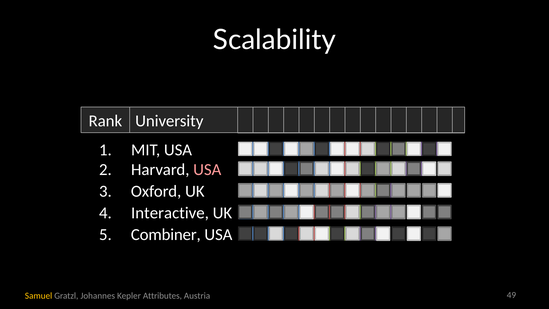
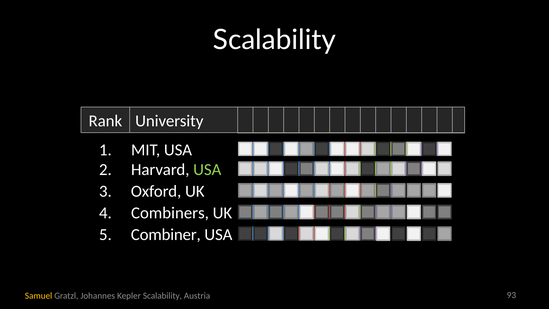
USA at (207, 170) colour: pink -> light green
Interactive: Interactive -> Combiners
Kepler Attributes: Attributes -> Scalability
49: 49 -> 93
